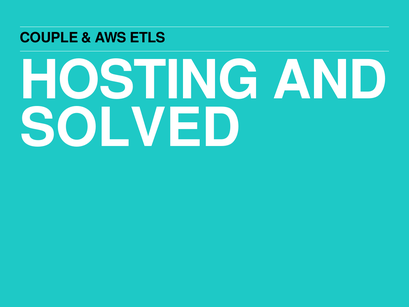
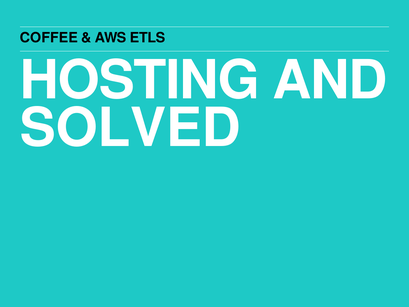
COUPLE: COUPLE -> COFFEE
